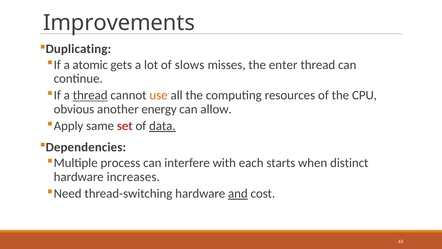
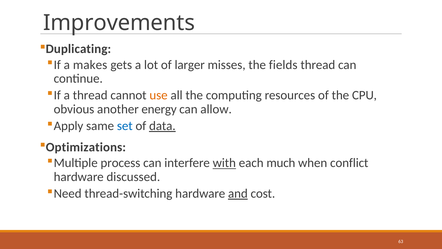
atomic: atomic -> makes
slows: slows -> larger
enter: enter -> fields
thread at (90, 95) underline: present -> none
set colour: red -> blue
Dependencies: Dependencies -> Optimizations
with underline: none -> present
starts: starts -> much
distinct: distinct -> conflict
increases: increases -> discussed
